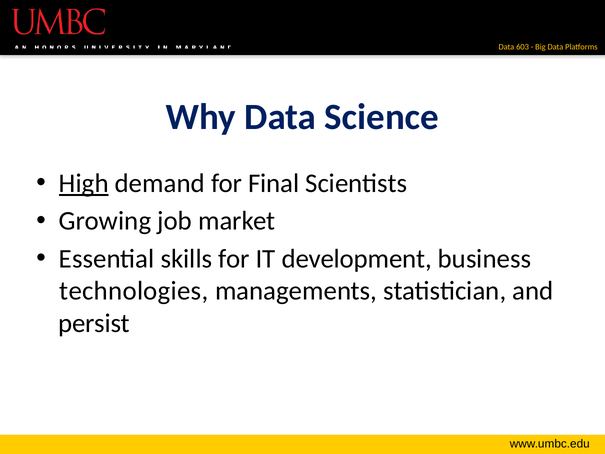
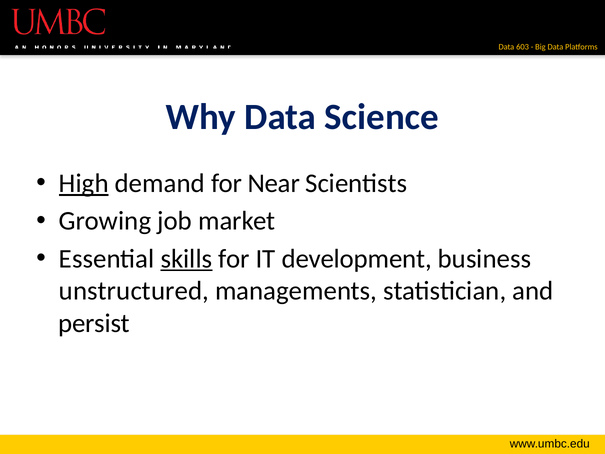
Final: Final -> Near
skills underline: none -> present
technologies: technologies -> unstructured
